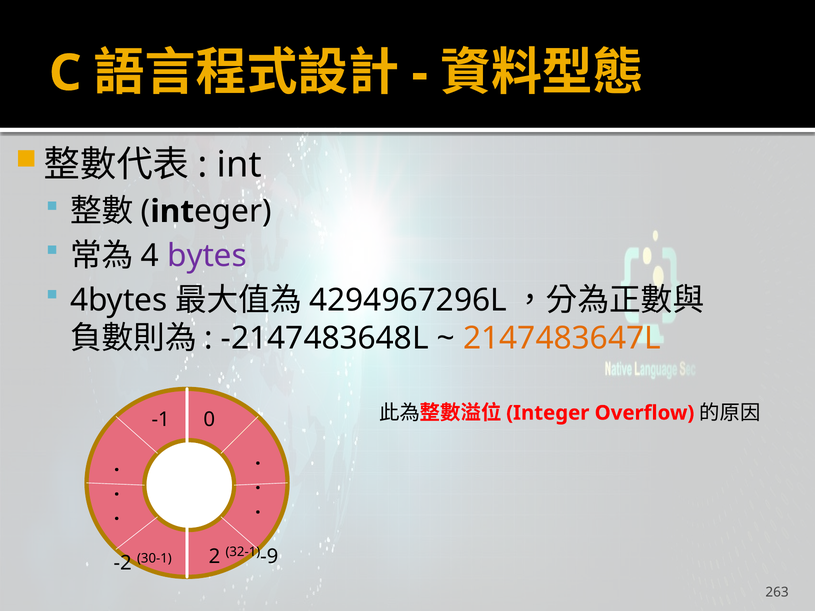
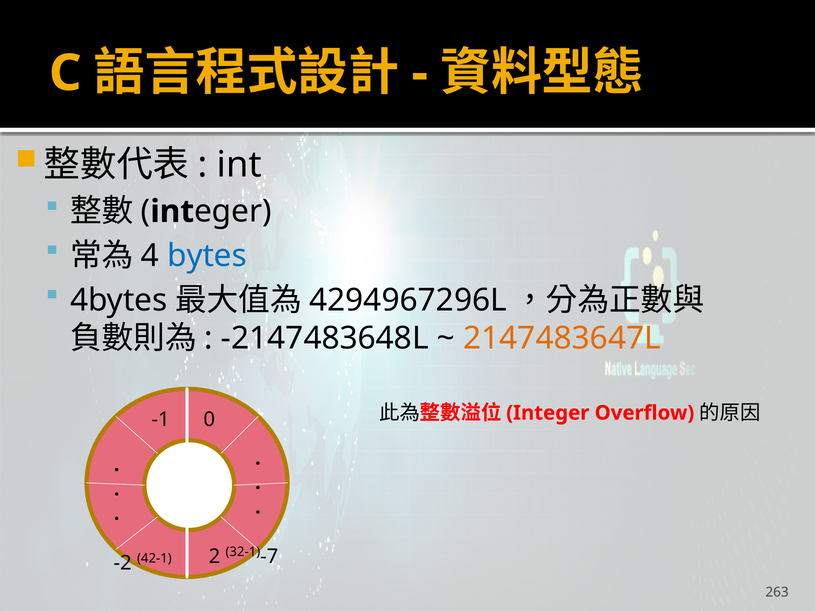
bytes colour: purple -> blue
-9: -9 -> -7
30-1: 30-1 -> 42-1
